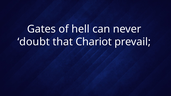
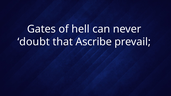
Chariot: Chariot -> Ascribe
